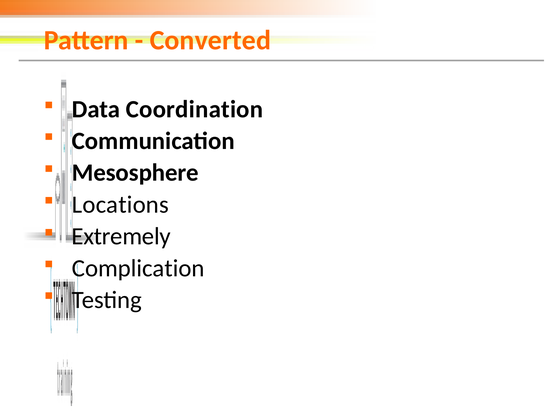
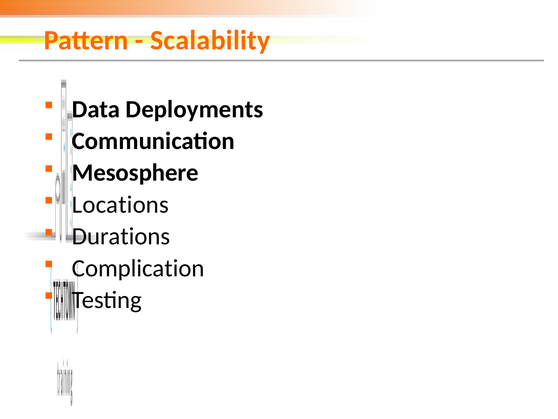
Converted: Converted -> Scalability
Coordination: Coordination -> Deployments
Extremely: Extremely -> Durations
